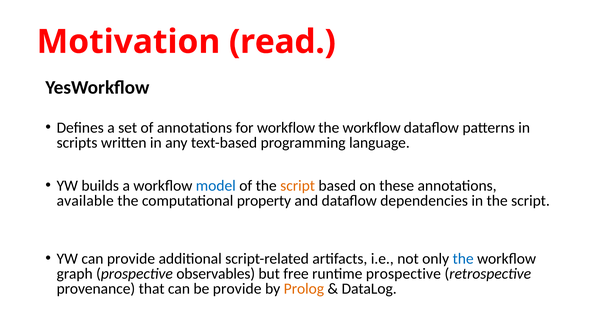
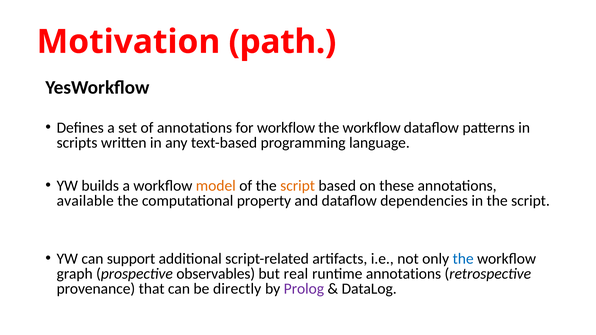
read: read -> path
model colour: blue -> orange
can provide: provide -> support
free: free -> real
runtime prospective: prospective -> annotations
be provide: provide -> directly
Prolog colour: orange -> purple
